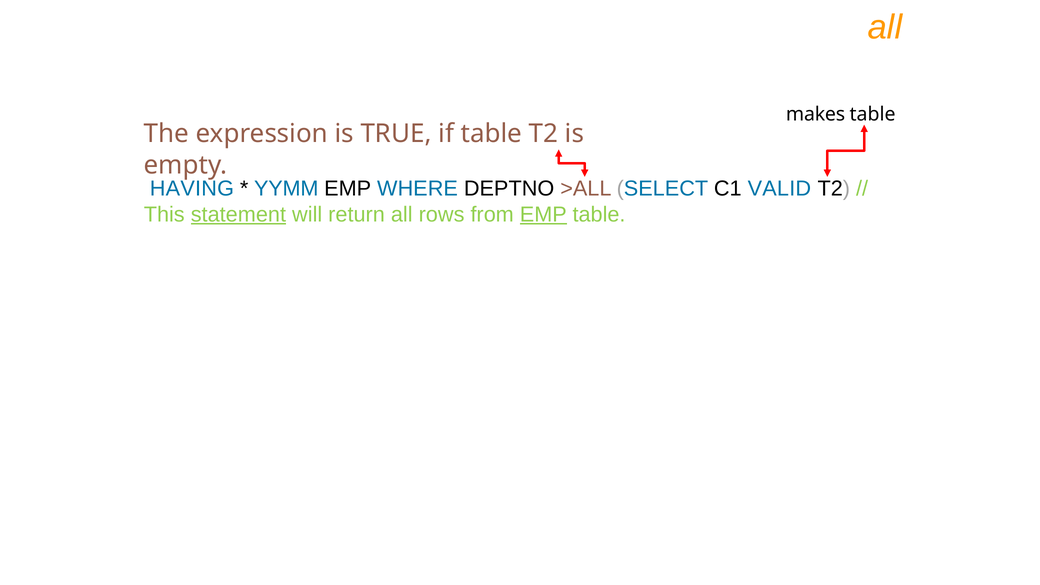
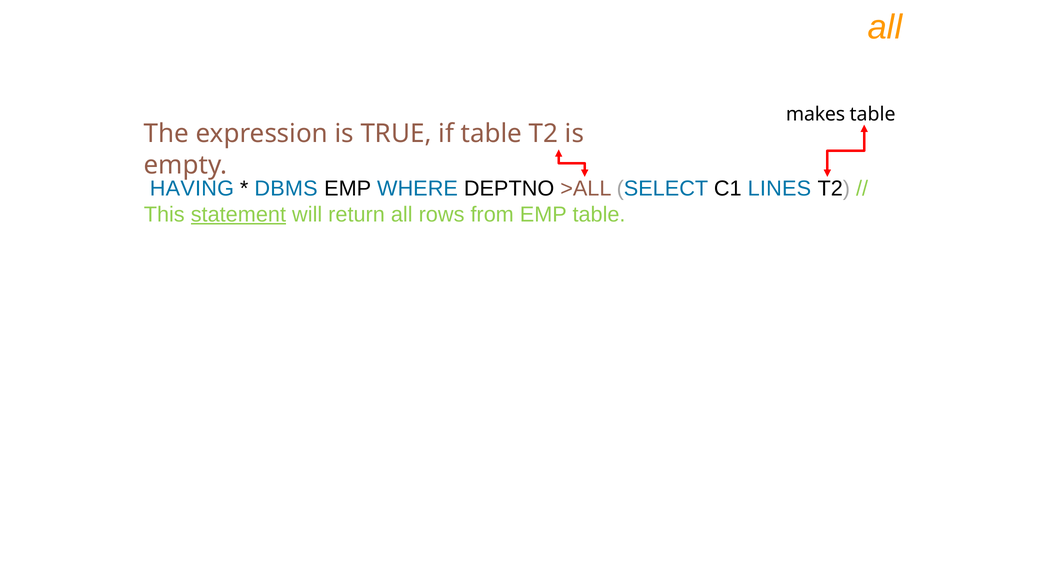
YYMM: YYMM -> DBMS
VALID: VALID -> LINES
EMP at (543, 214) underline: present -> none
